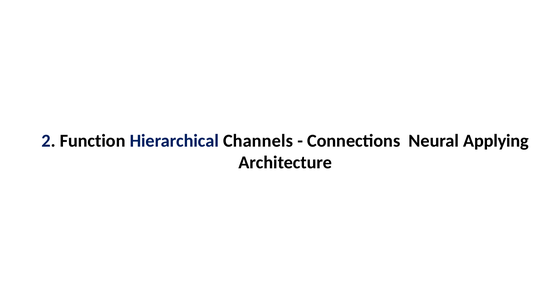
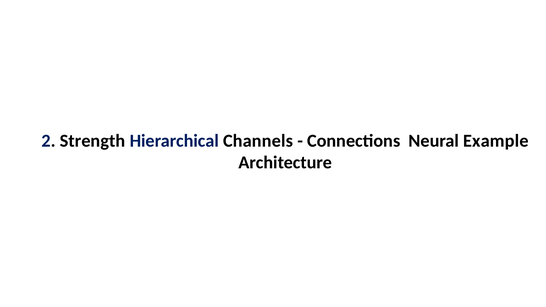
Function: Function -> Strength
Applying: Applying -> Example
